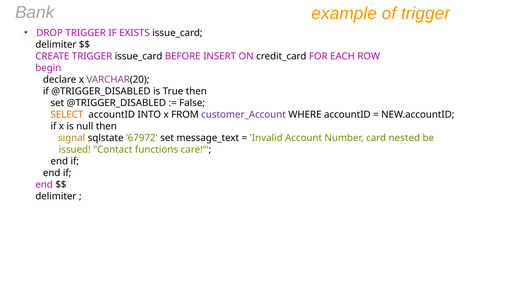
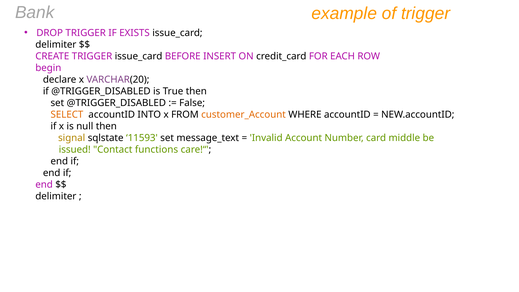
customer_Account colour: purple -> orange
67972: 67972 -> 11593
nested: nested -> middle
